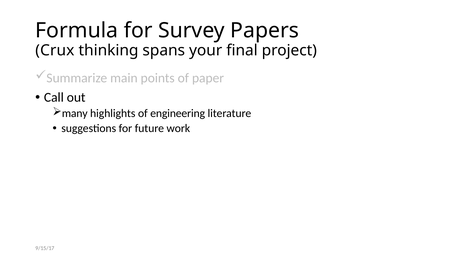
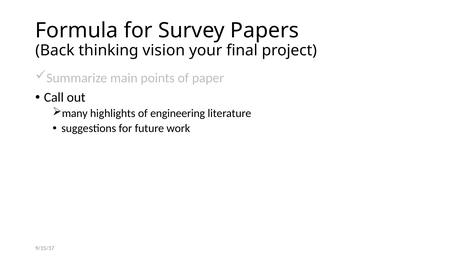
Crux: Crux -> Back
spans: spans -> vision
